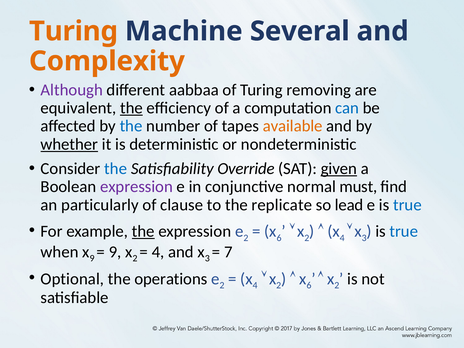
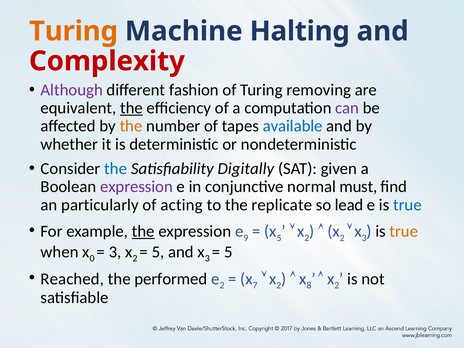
Several: Several -> Halting
Complexity colour: orange -> red
aabbaa: aabbaa -> fashion
can colour: blue -> purple
the at (131, 126) colour: blue -> orange
available colour: orange -> blue
whether underline: present -> none
Override: Override -> Digitally
given underline: present -> none
clause: clause -> acting
expression e 2: 2 -> 9
6 at (279, 238): 6 -> 5
4 at (342, 238): 4 -> 2
true at (404, 231) colour: blue -> orange
9 at (92, 258): 9 -> 0
9 at (115, 252): 9 -> 3
4 at (158, 252): 4 -> 5
7 at (228, 252): 7 -> 5
Optional: Optional -> Reached
operations: operations -> performed
4 at (255, 285): 4 -> 7
6 at (309, 285): 6 -> 8
